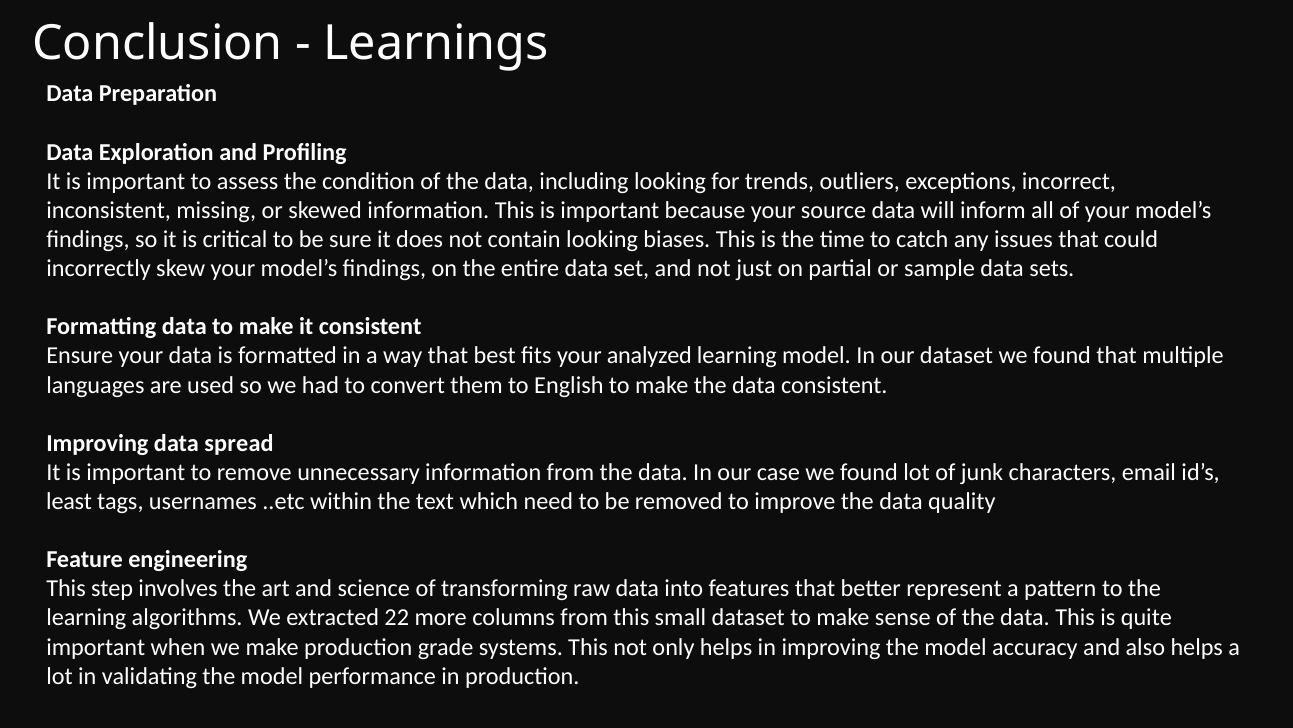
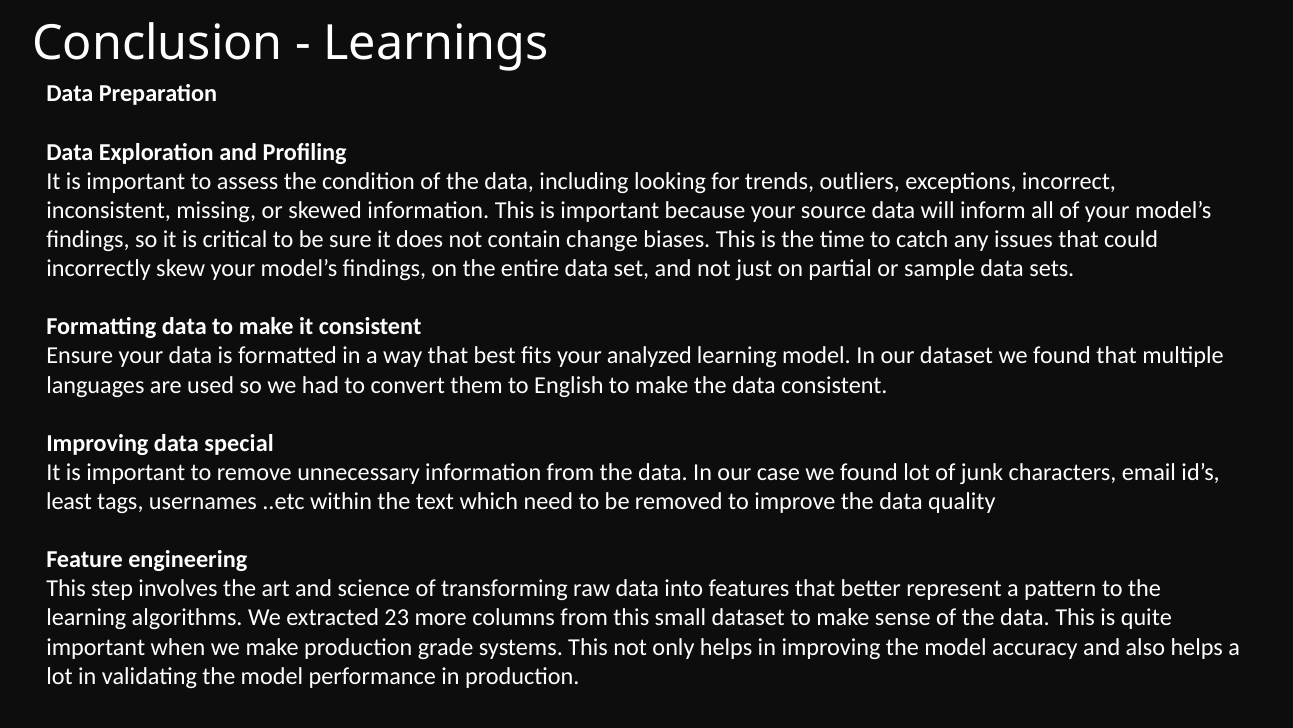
contain looking: looking -> change
spread: spread -> special
22: 22 -> 23
